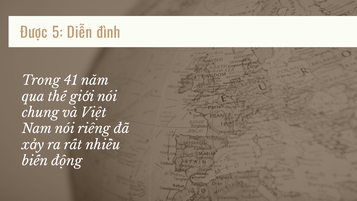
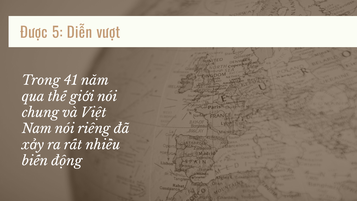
đình: đình -> vượt
